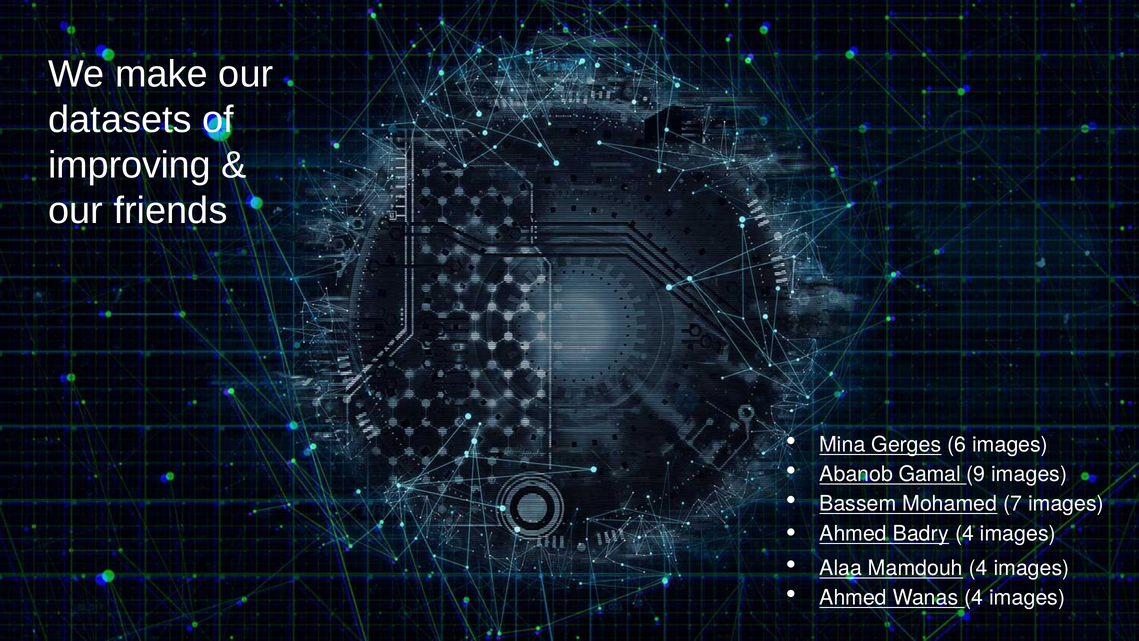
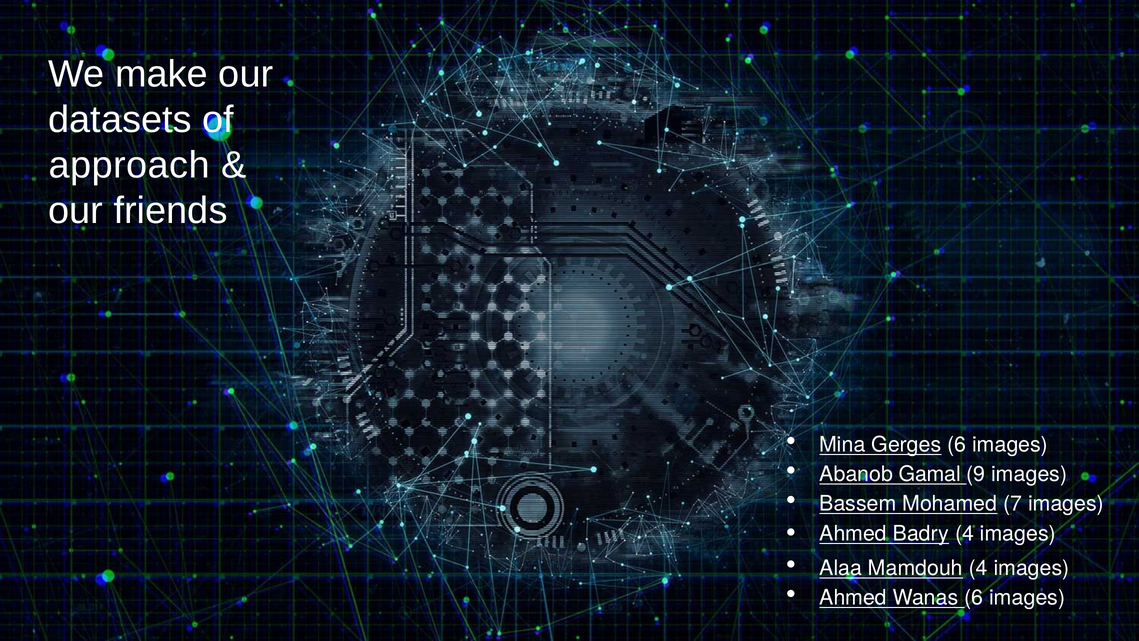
improving: improving -> approach
Wanas 4: 4 -> 6
